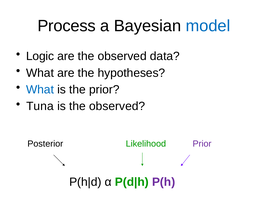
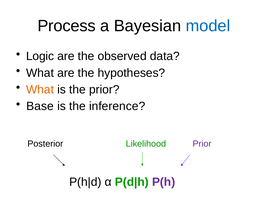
What at (40, 90) colour: blue -> orange
Tuna: Tuna -> Base
is the observed: observed -> inference
